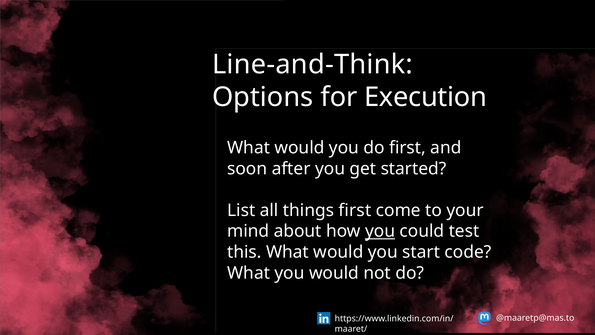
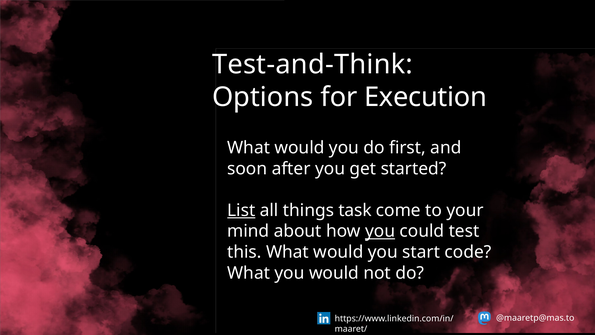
Line-and-Think: Line-and-Think -> Test-and-Think
List underline: none -> present
things first: first -> task
